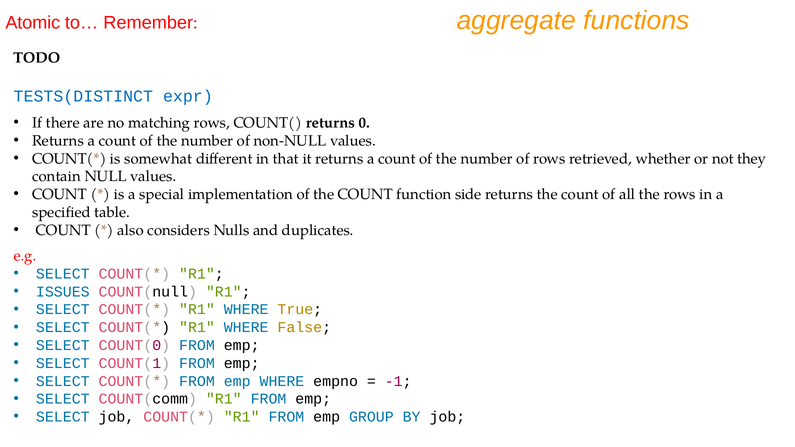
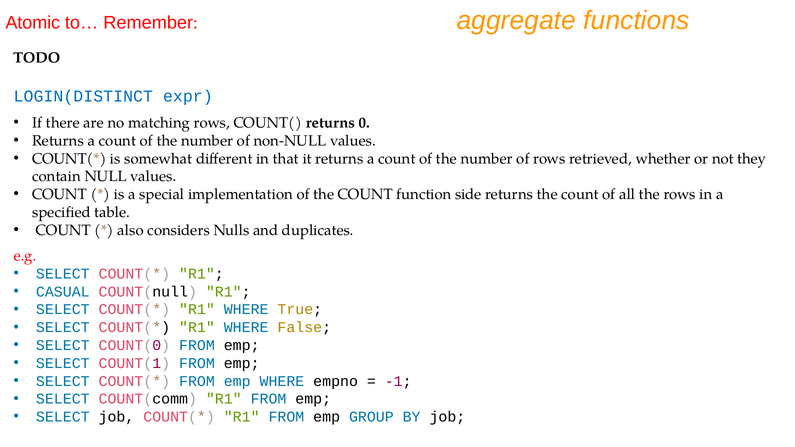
TESTS(DISTINCT: TESTS(DISTINCT -> LOGIN(DISTINCT
ISSUES: ISSUES -> CASUAL
